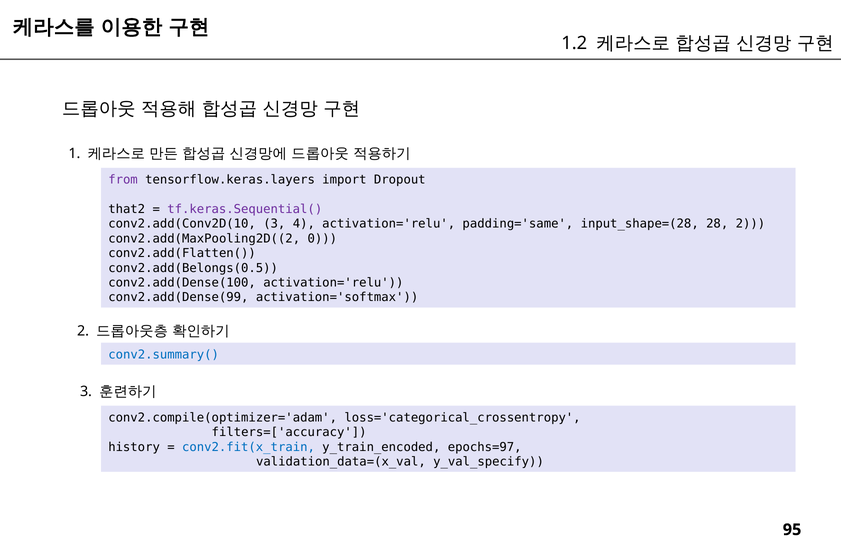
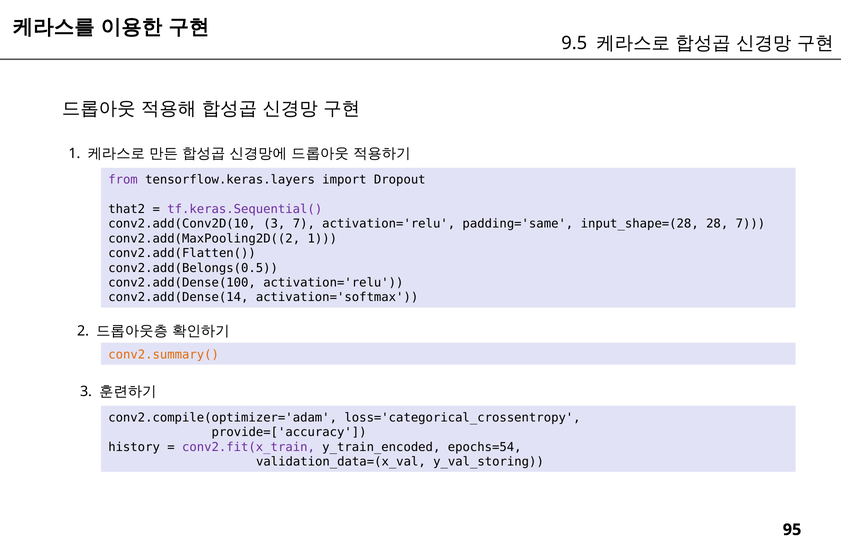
1.2: 1.2 -> 9.5
3 4: 4 -> 7
28 2: 2 -> 7
conv2.add(MaxPooling2D((2 0: 0 -> 1
conv2.add(Dense(99: conv2.add(Dense(99 -> conv2.add(Dense(14
conv2.summary( colour: blue -> orange
filters=['accuracy: filters=['accuracy -> provide=['accuracy
conv2.fit(x_train colour: blue -> purple
epochs=97: epochs=97 -> epochs=54
y_val_specify: y_val_specify -> y_val_storing
